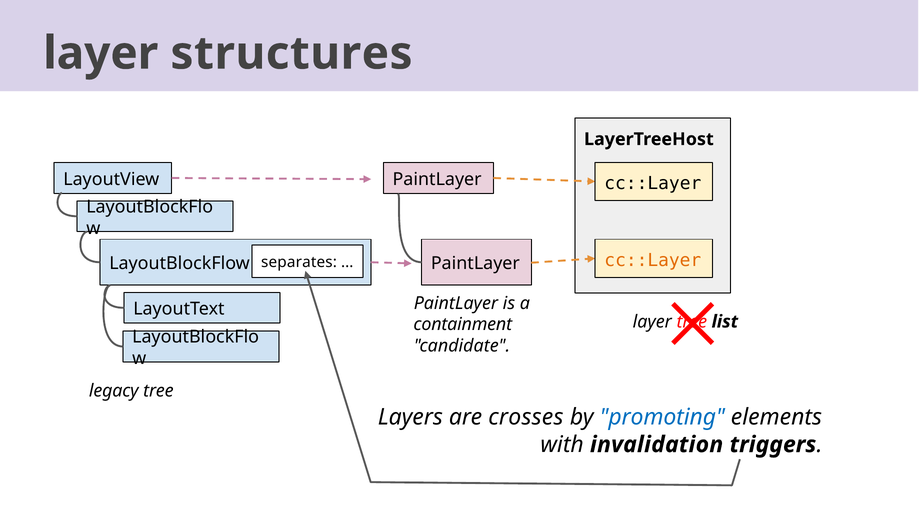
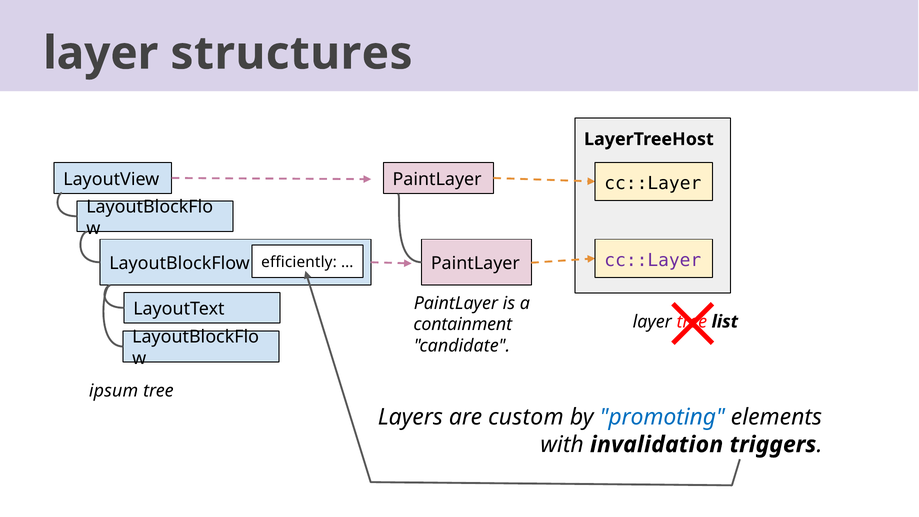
cc::Layer at (653, 260) colour: orange -> purple
separates: separates -> efficiently
legacy: legacy -> ipsum
crosses: crosses -> custom
